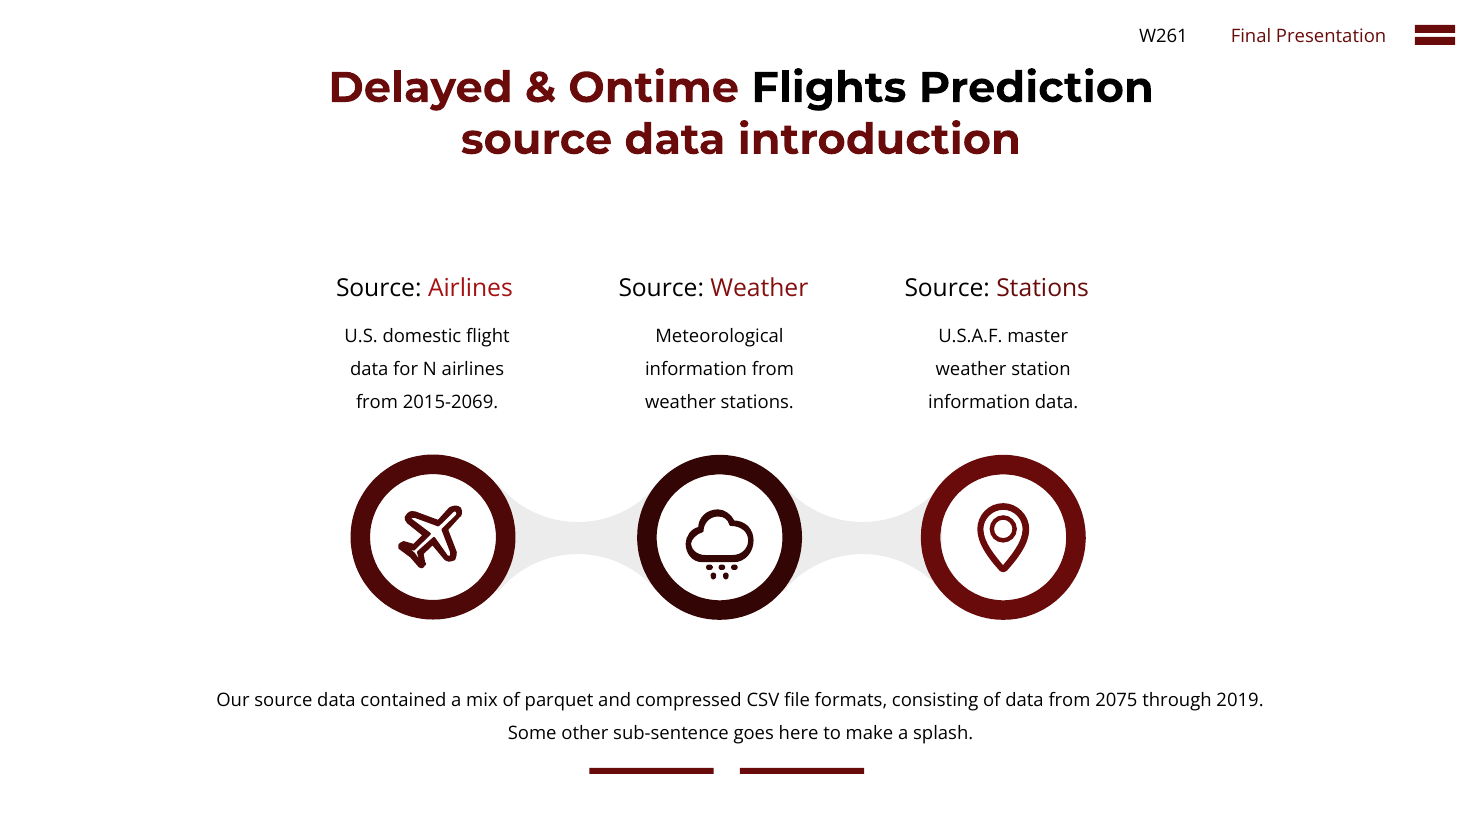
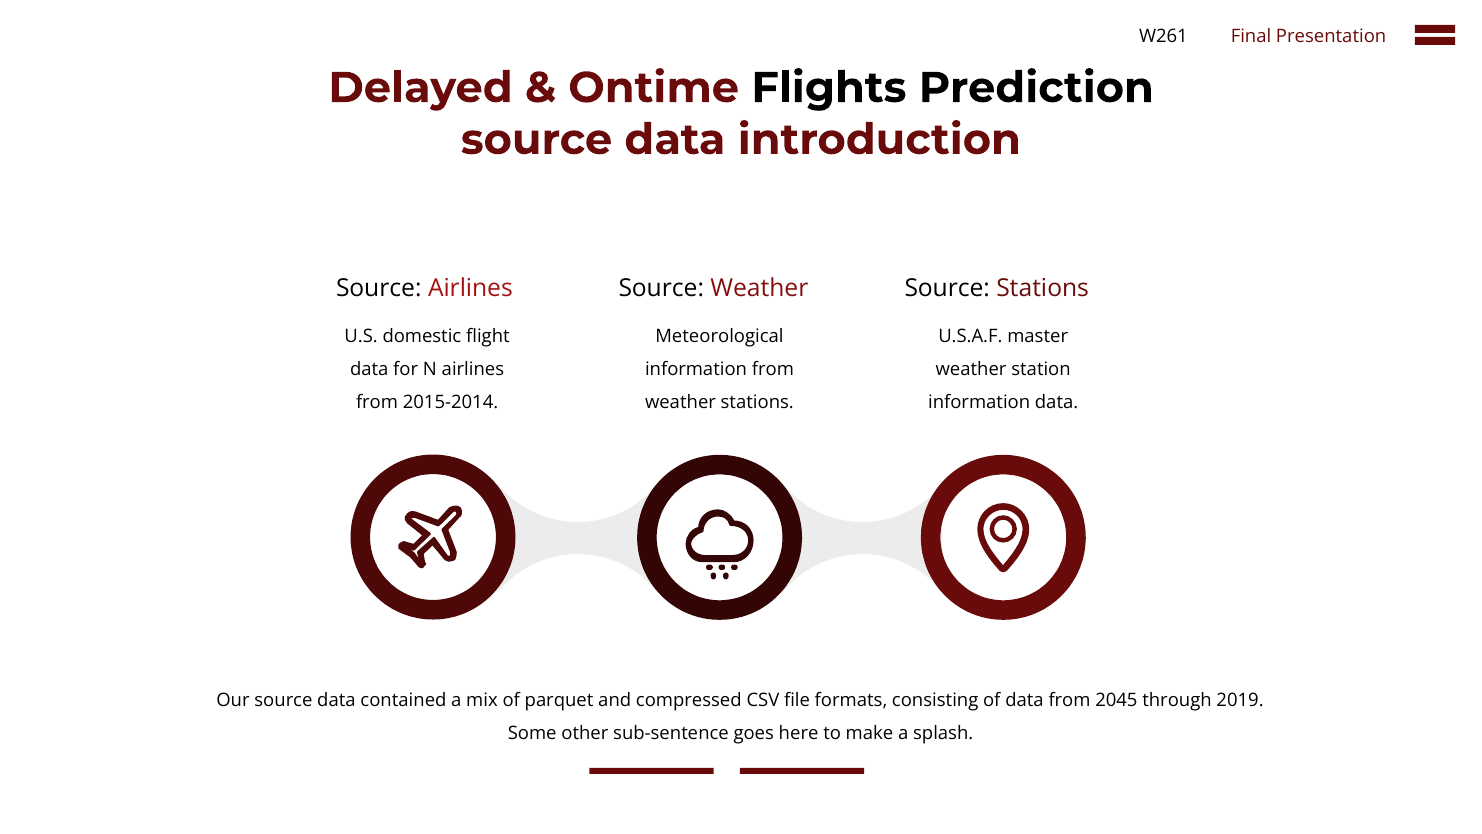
2015-2069: 2015-2069 -> 2015-2014
2075: 2075 -> 2045
